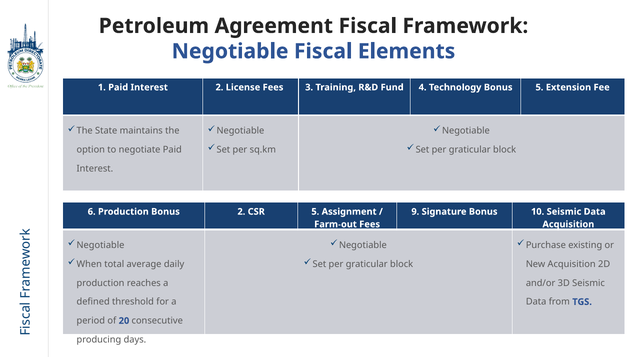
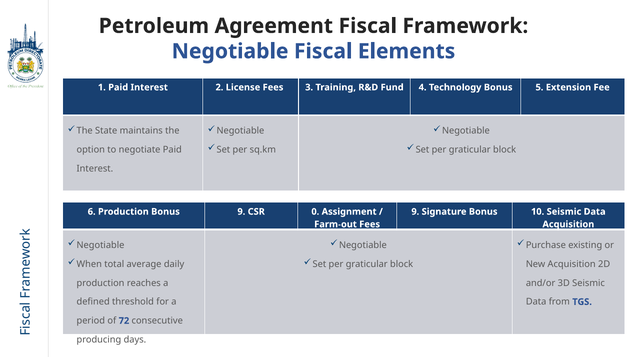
Bonus 2: 2 -> 9
CSR 5: 5 -> 0
20: 20 -> 72
